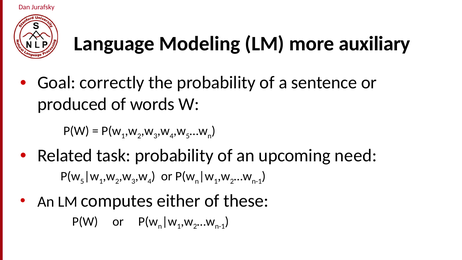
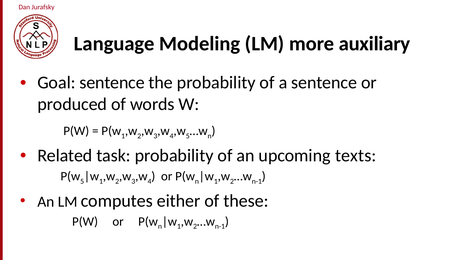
Goal correctly: correctly -> sentence
need: need -> texts
